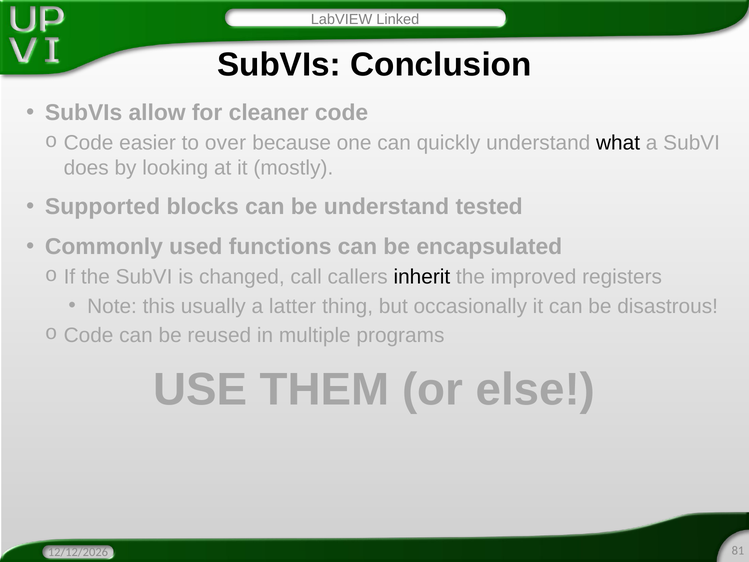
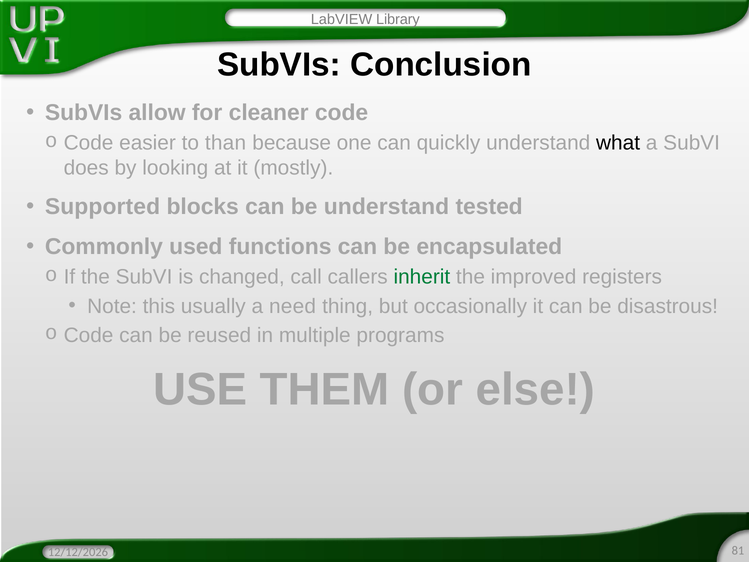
Linked: Linked -> Library
over: over -> than
inherit colour: black -> green
latter: latter -> need
